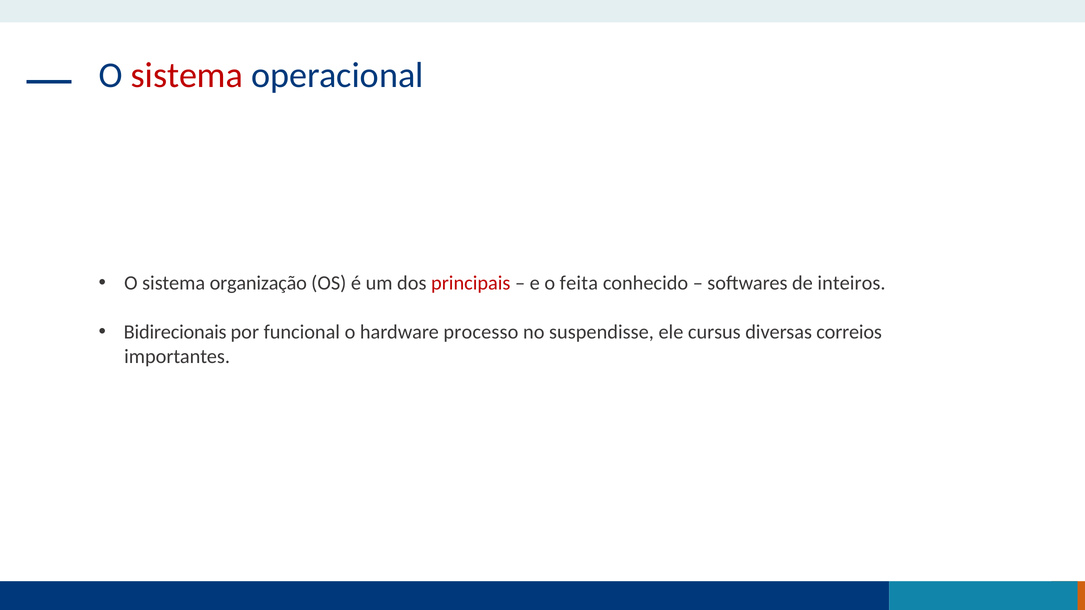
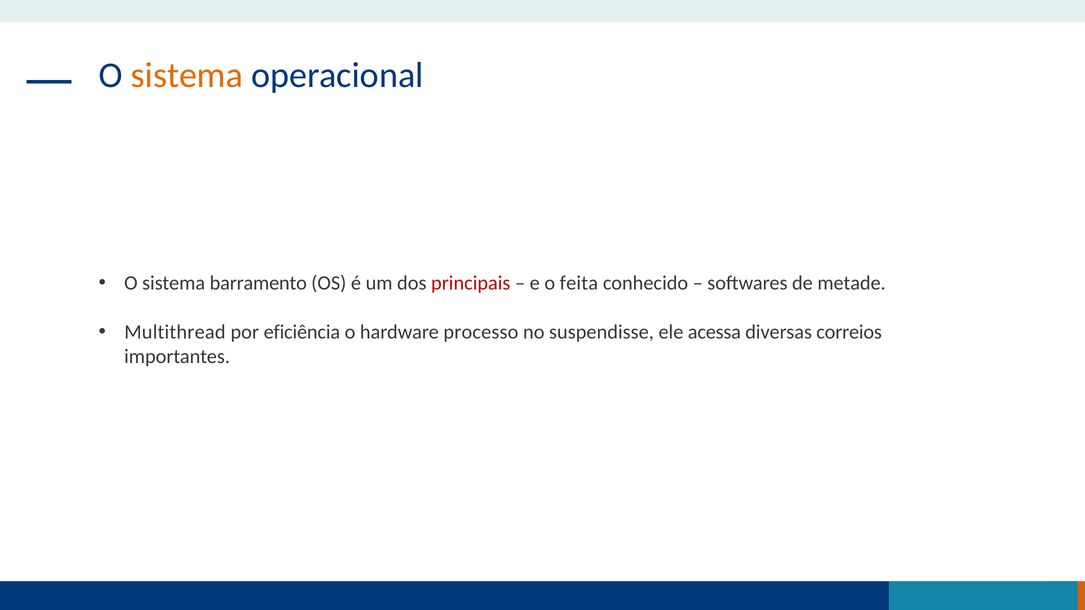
sistema at (187, 75) colour: red -> orange
organização: organização -> barramento
inteiros: inteiros -> metade
Bidirecionais: Bidirecionais -> Multithread
funcional: funcional -> eficiência
cursus: cursus -> acessa
